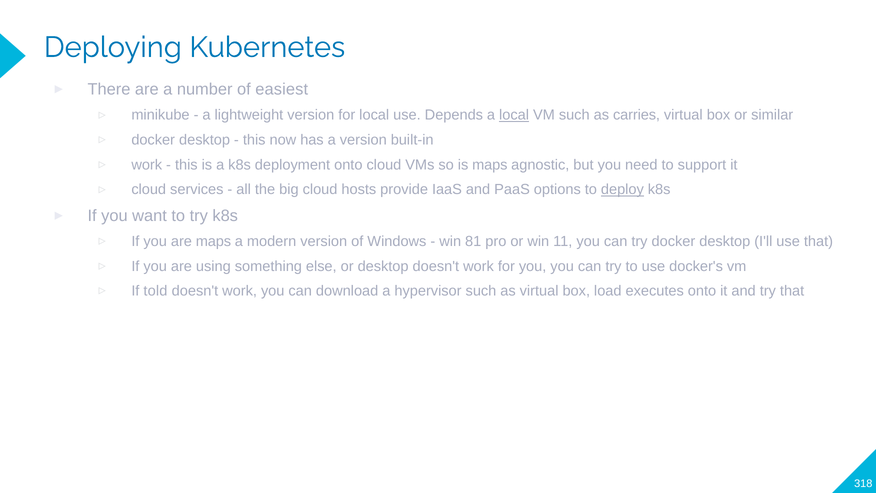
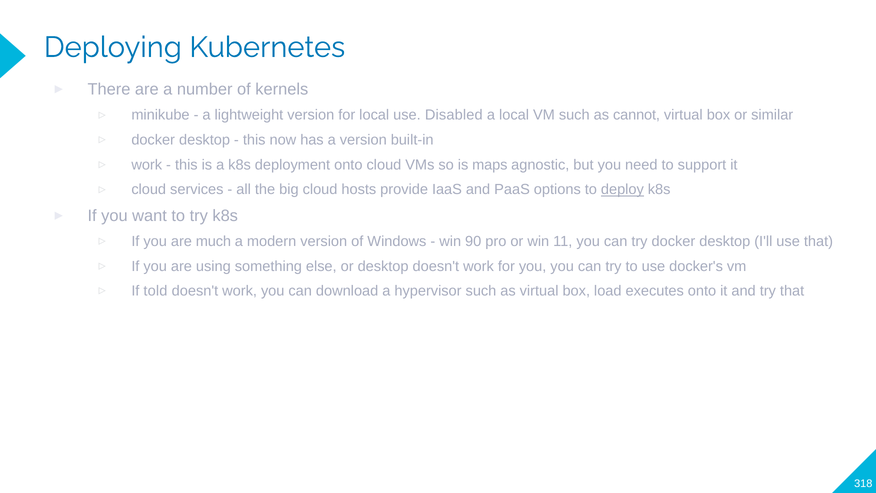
easiest: easiest -> kernels
Depends: Depends -> Disabled
local at (514, 115) underline: present -> none
carries: carries -> cannot
are maps: maps -> much
81: 81 -> 90
